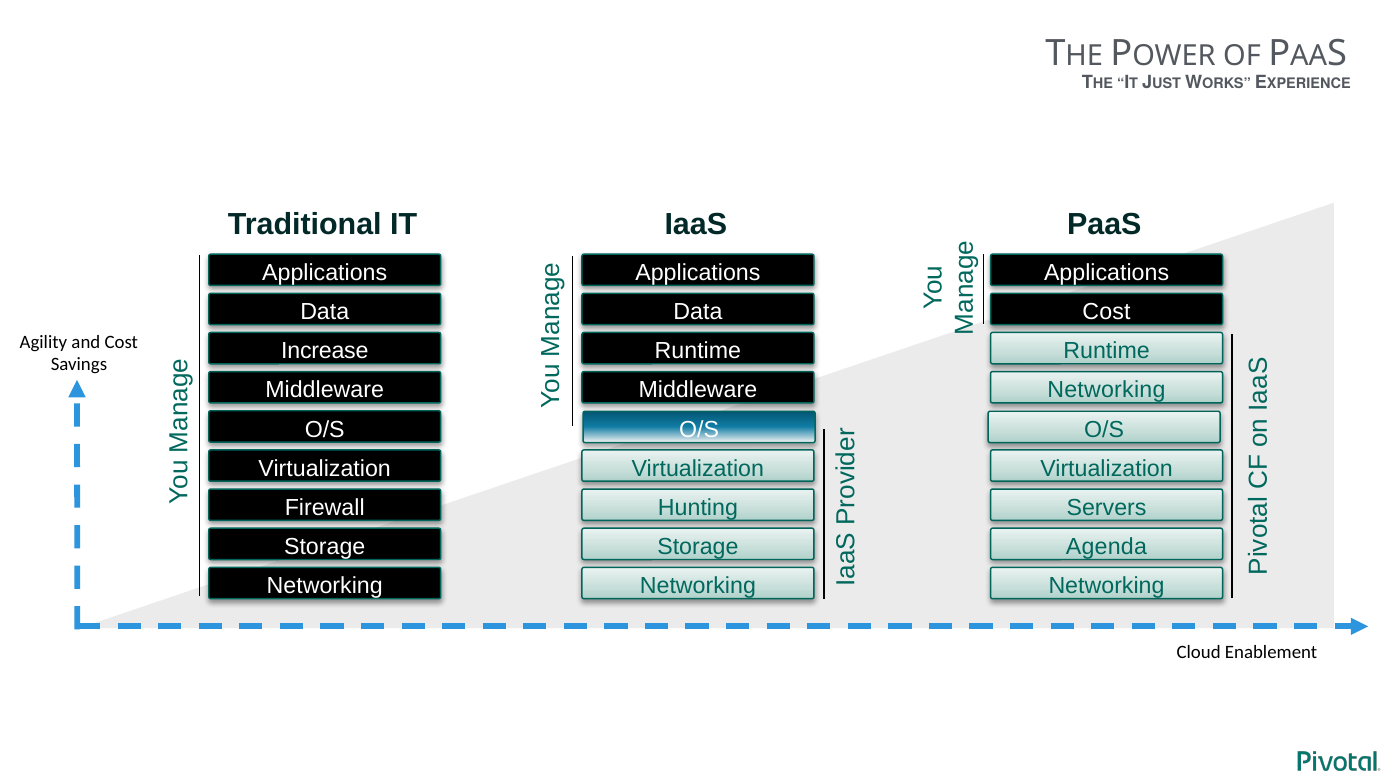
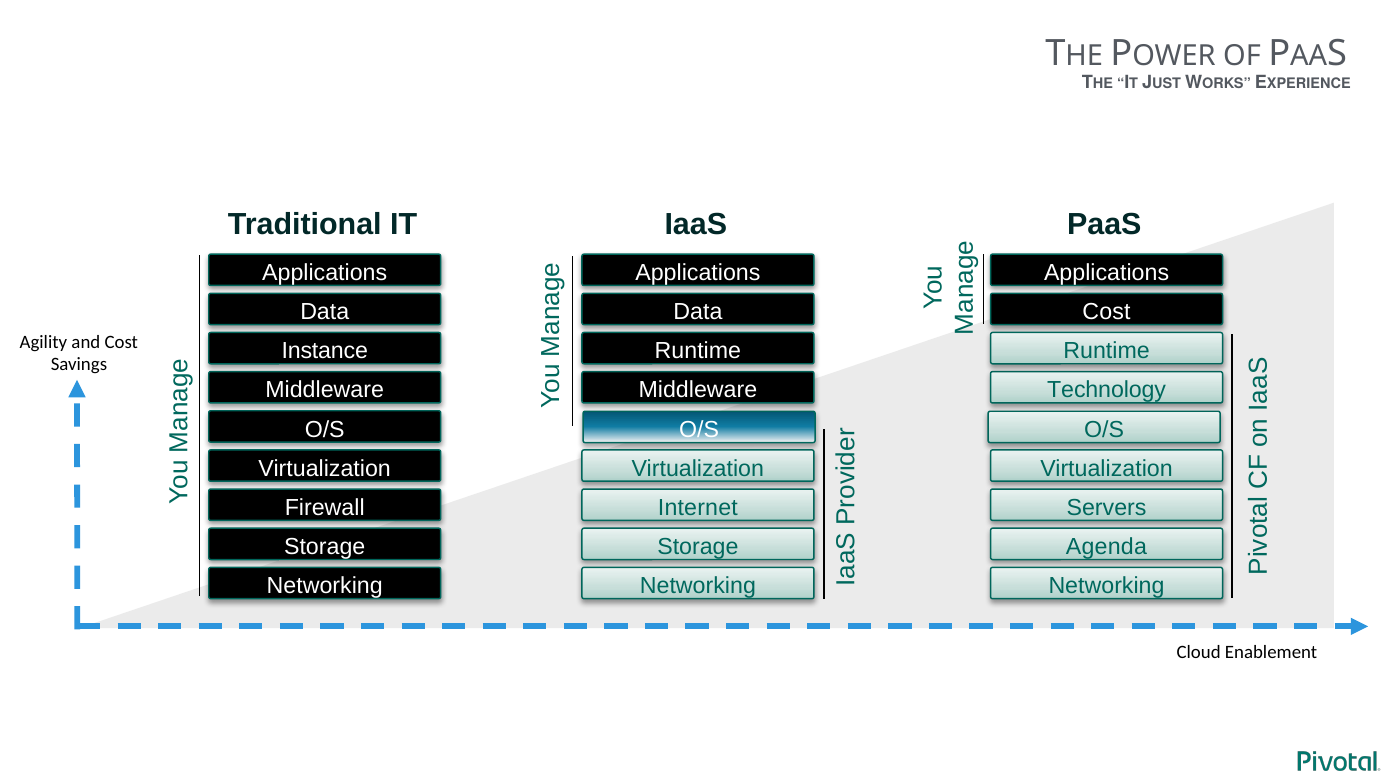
Increase: Increase -> Instance
Networking at (1106, 390): Networking -> Technology
Hunting: Hunting -> Internet
